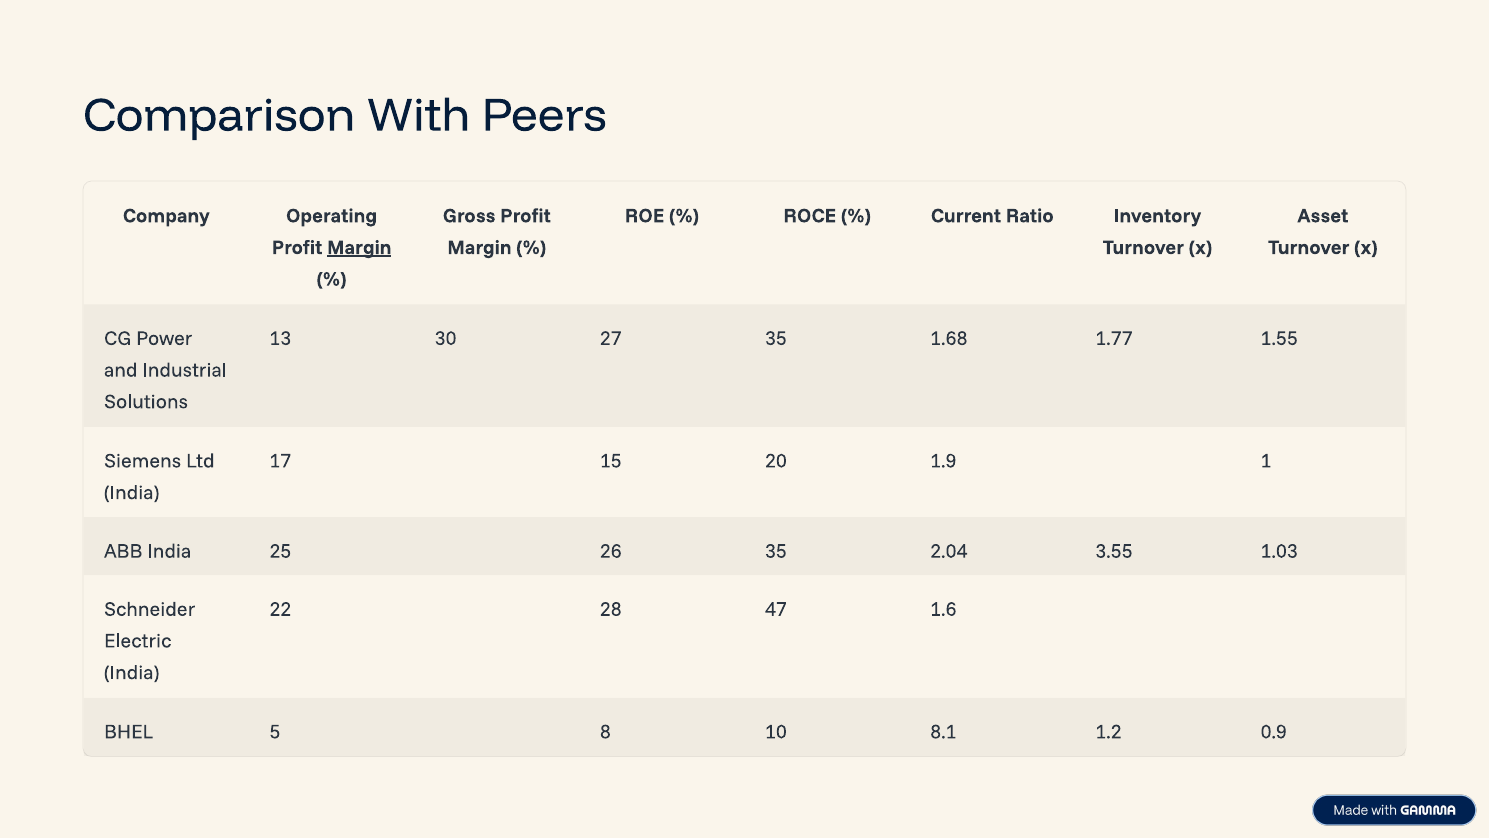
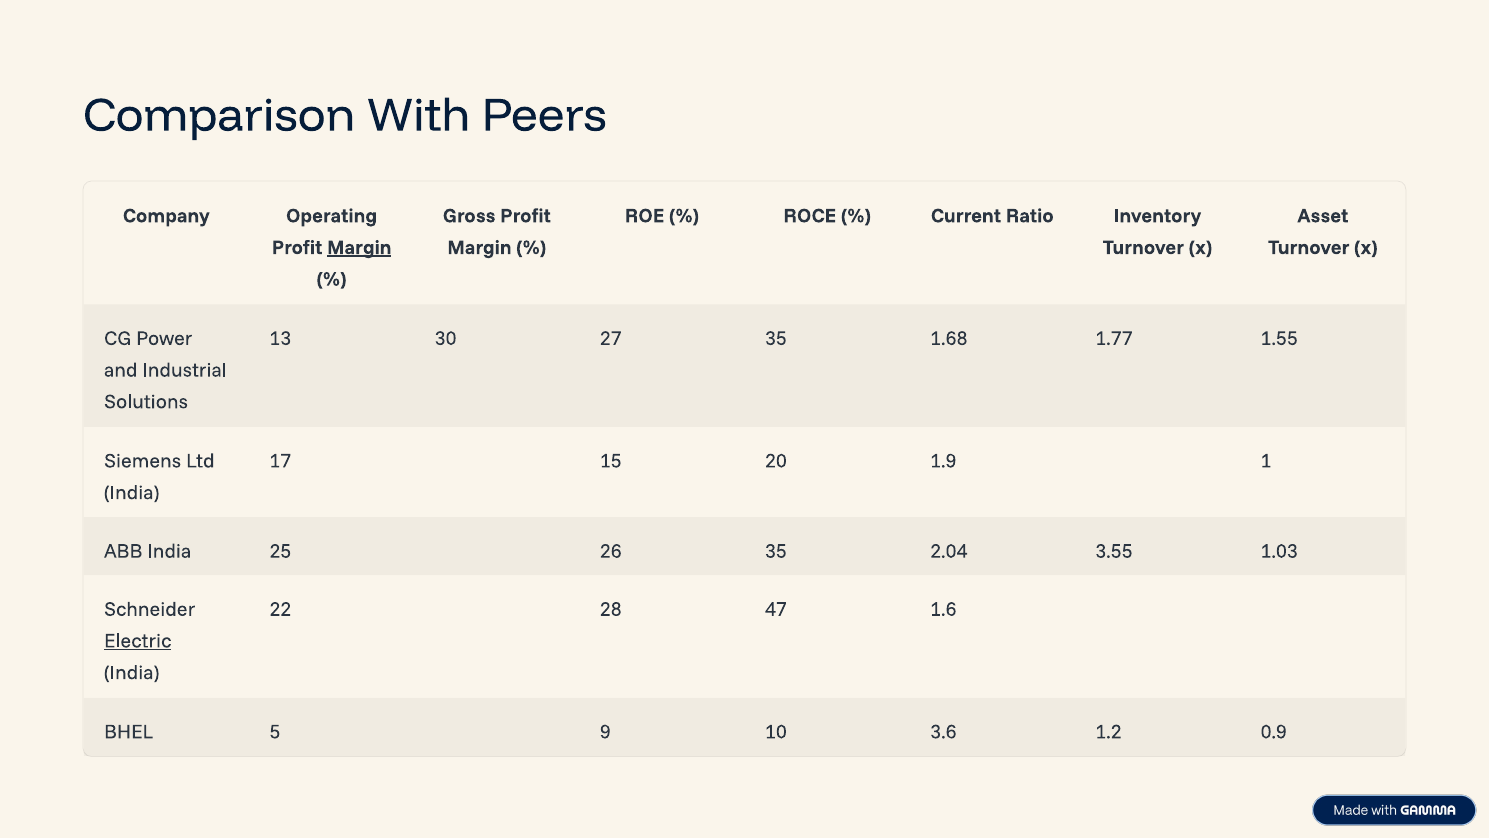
Electric underline: none -> present
8: 8 -> 9
8.1: 8.1 -> 3.6
